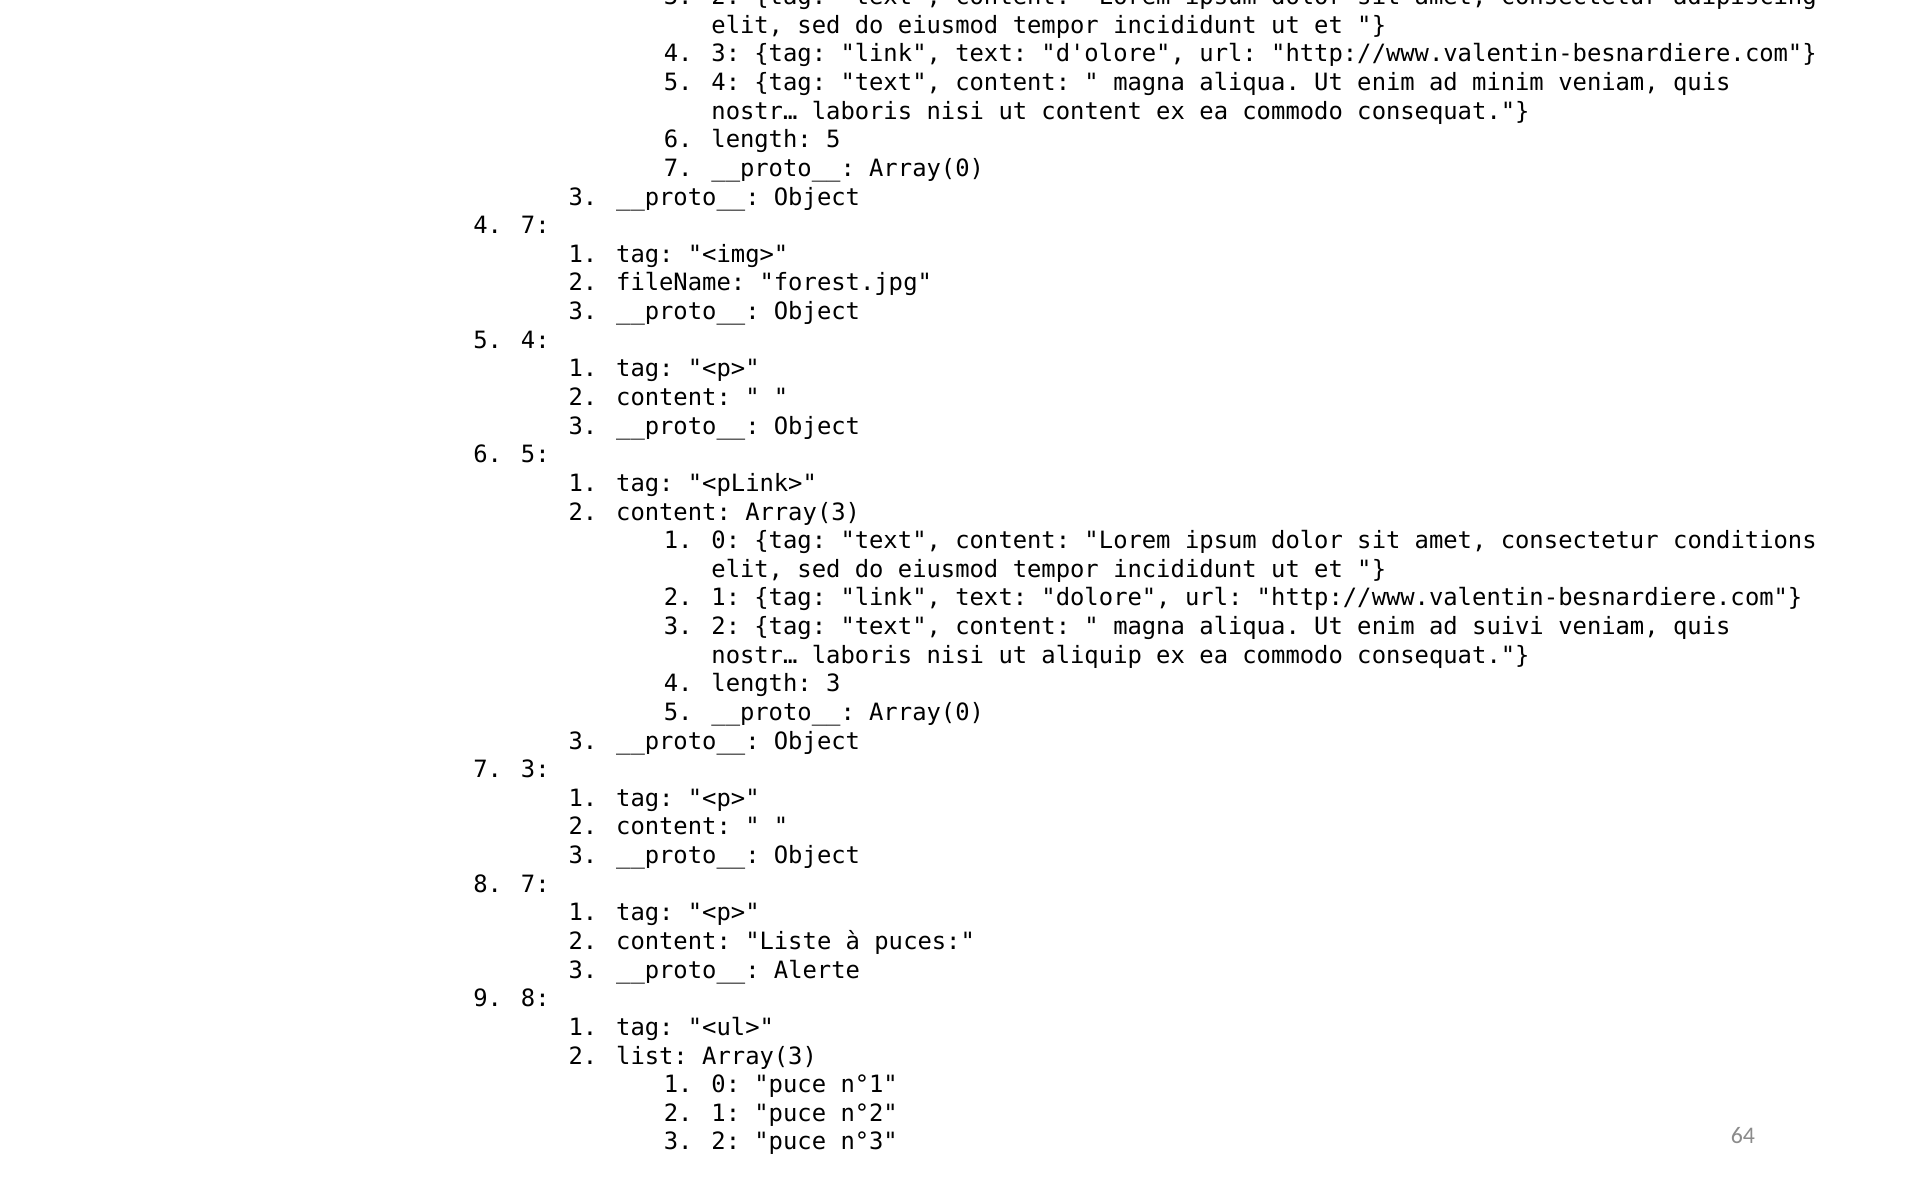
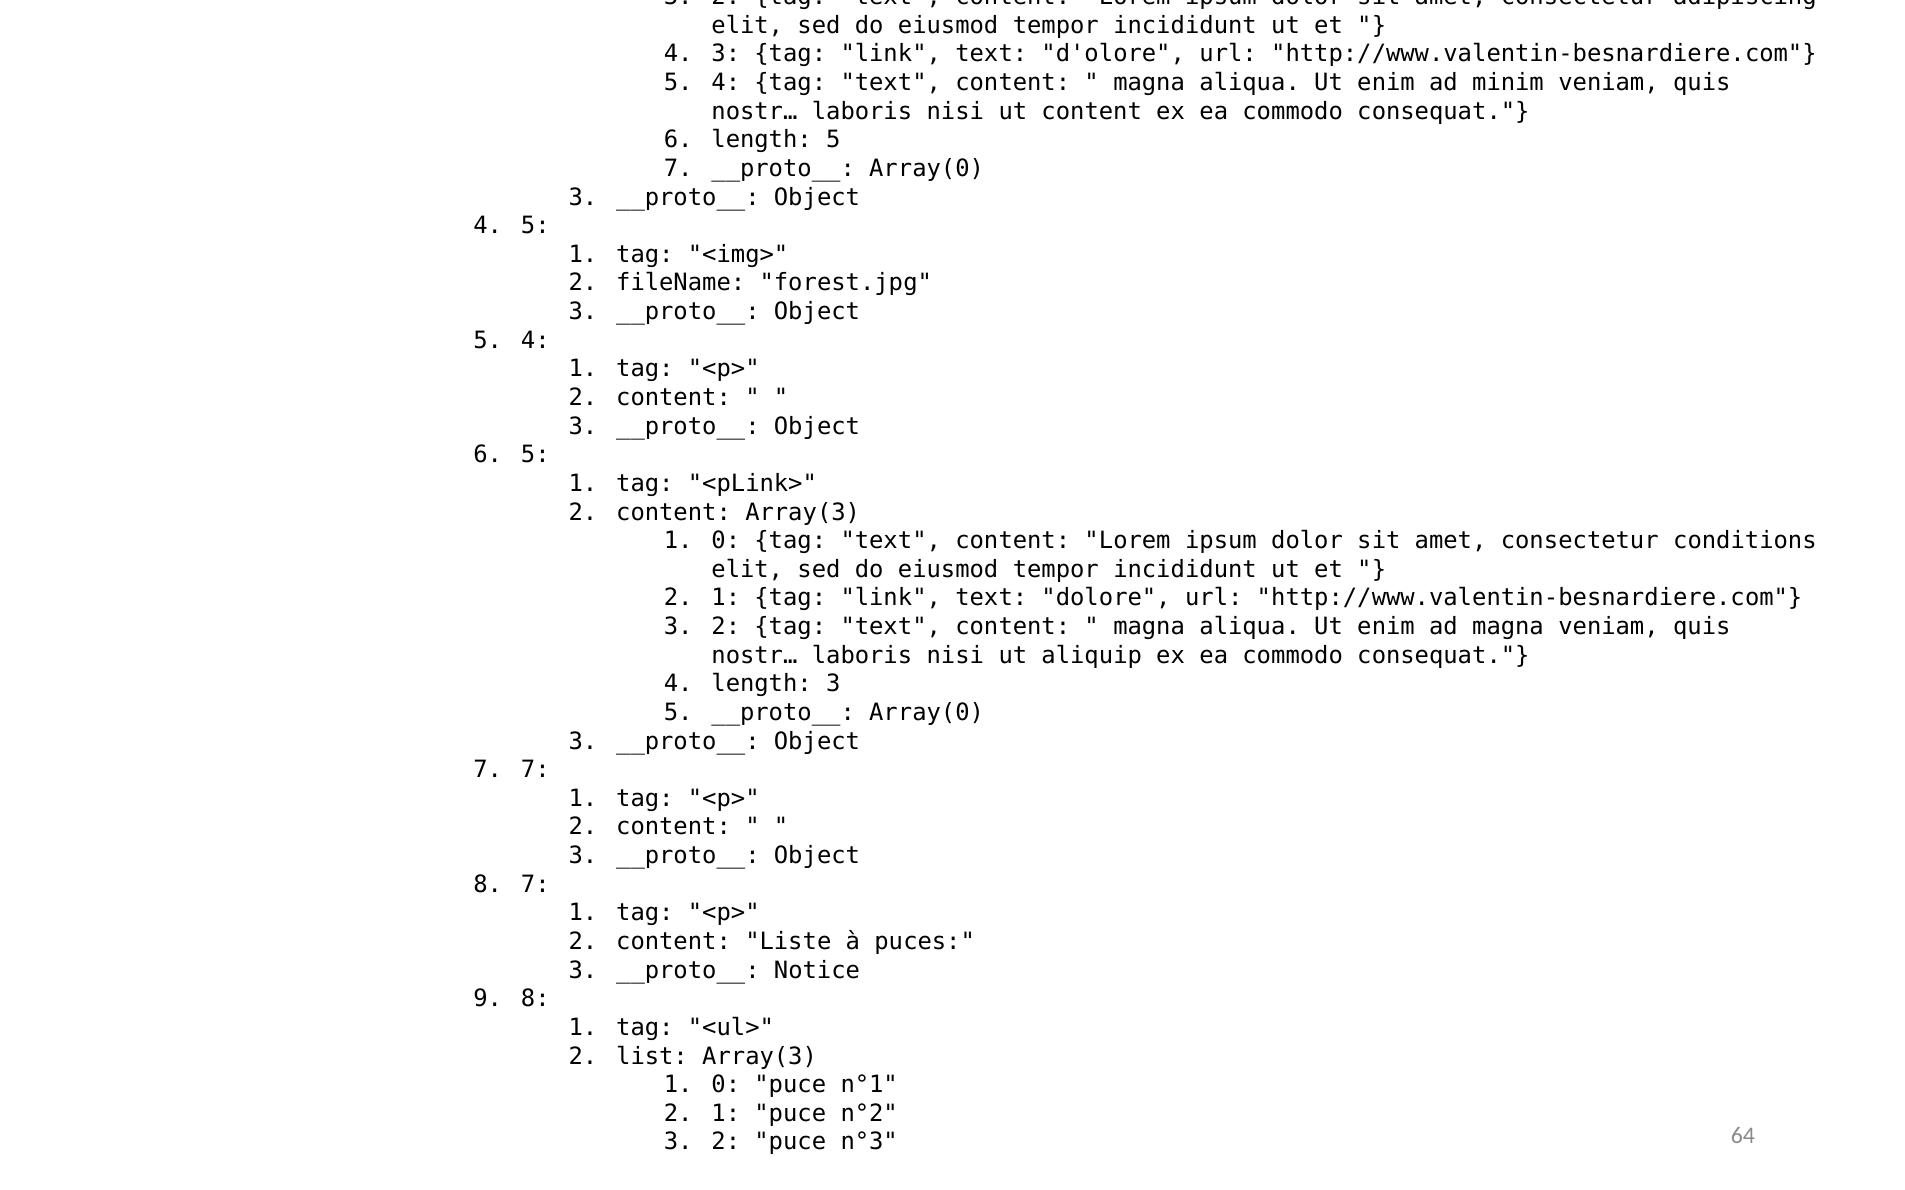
4 7: 7 -> 5
ad suivi: suivi -> magna
7 3: 3 -> 7
__proto__ Alerte: Alerte -> Notice
